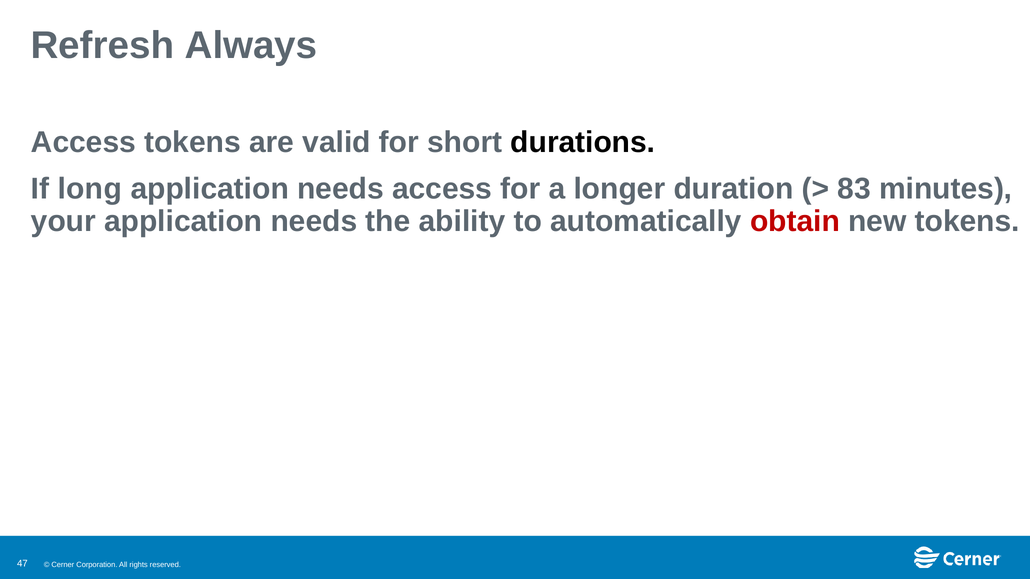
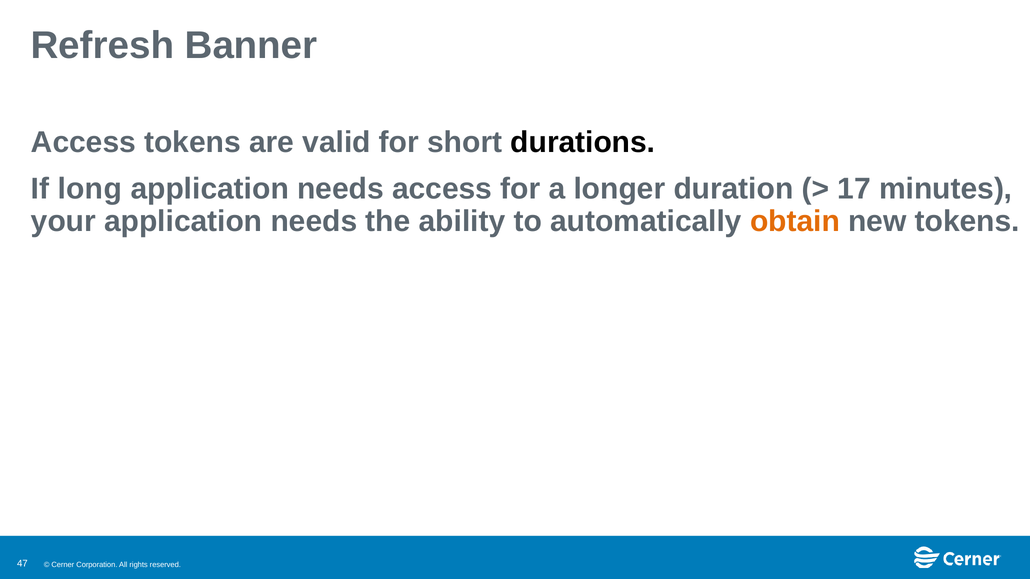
Always: Always -> Banner
83: 83 -> 17
obtain colour: red -> orange
